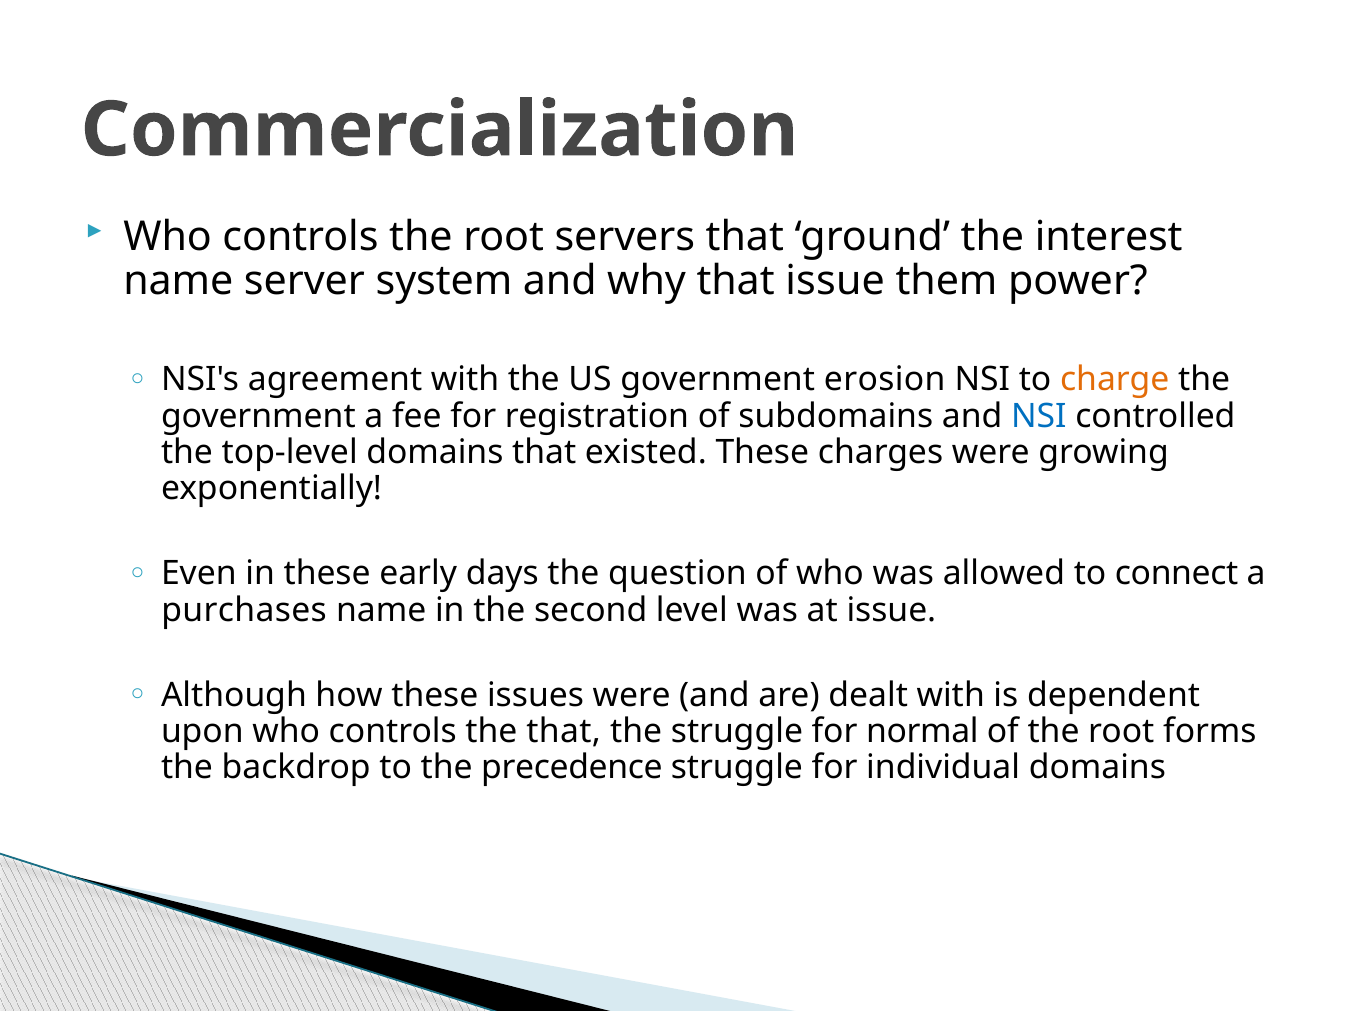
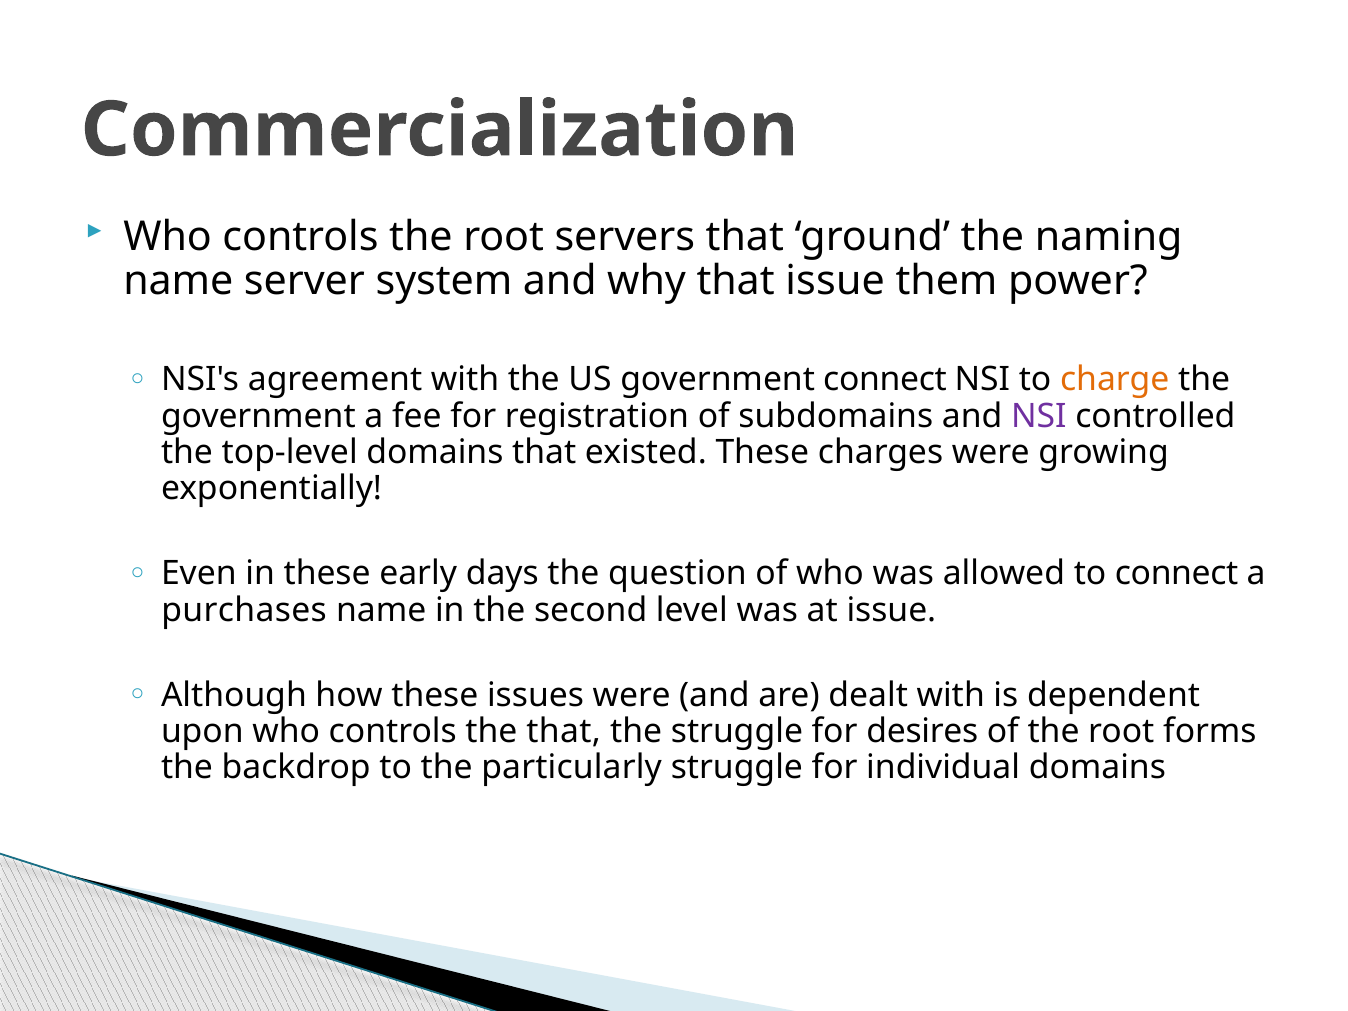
interest: interest -> naming
government erosion: erosion -> connect
NSI at (1039, 416) colour: blue -> purple
normal: normal -> desires
precedence: precedence -> particularly
